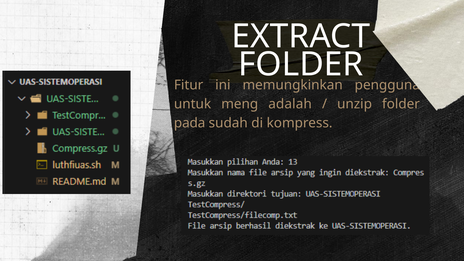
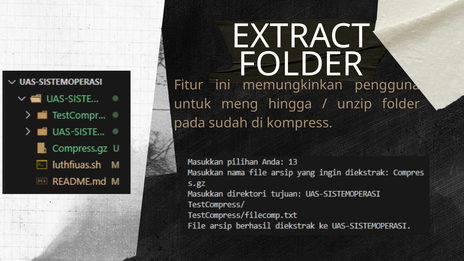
adalah: adalah -> hingga
